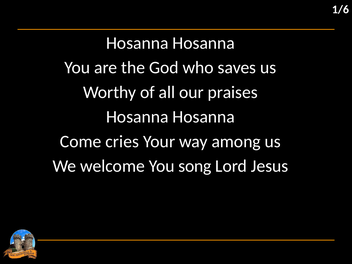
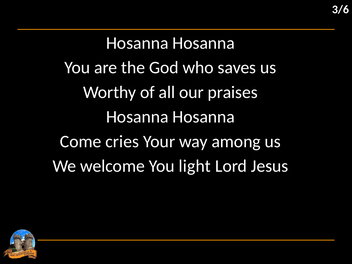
1/6: 1/6 -> 3/6
song: song -> light
